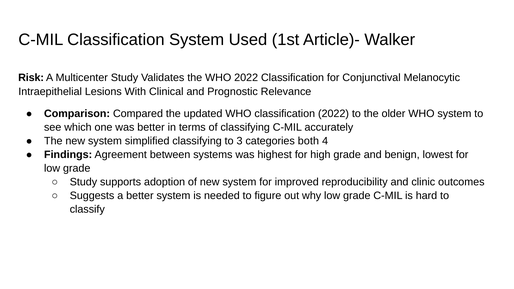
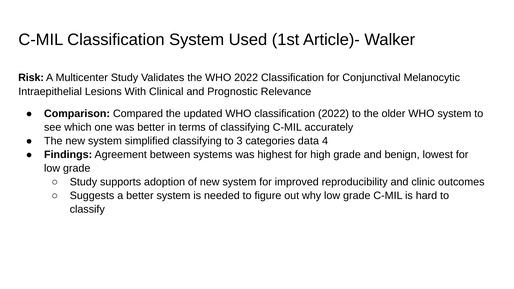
both: both -> data
